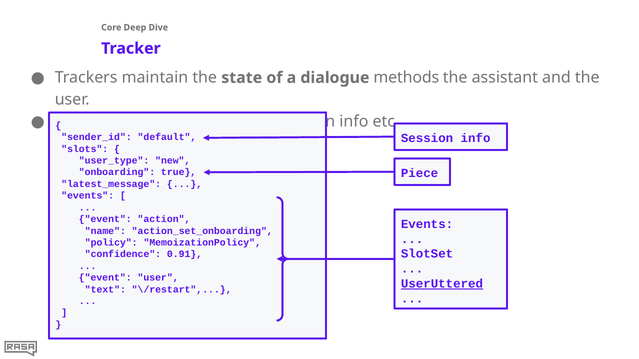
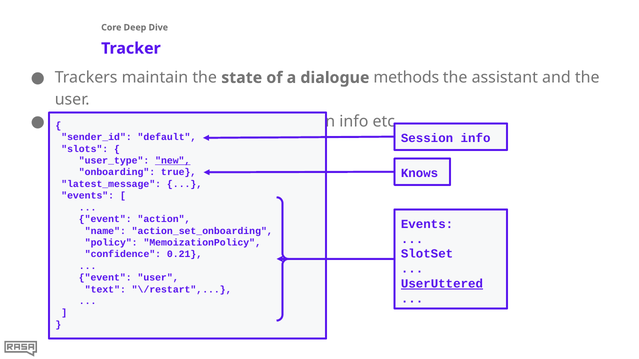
new underline: none -> present
Piece: Piece -> Knows
0.91: 0.91 -> 0.21
